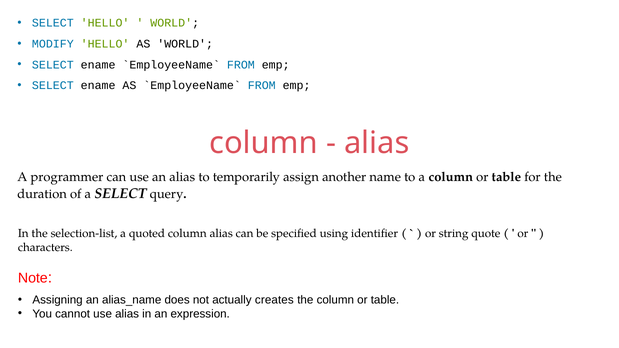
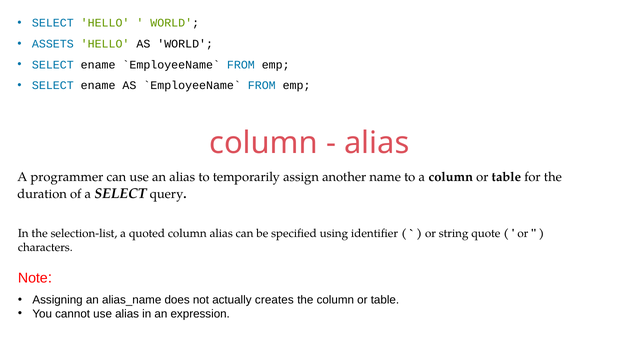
MODIFY: MODIFY -> ASSETS
